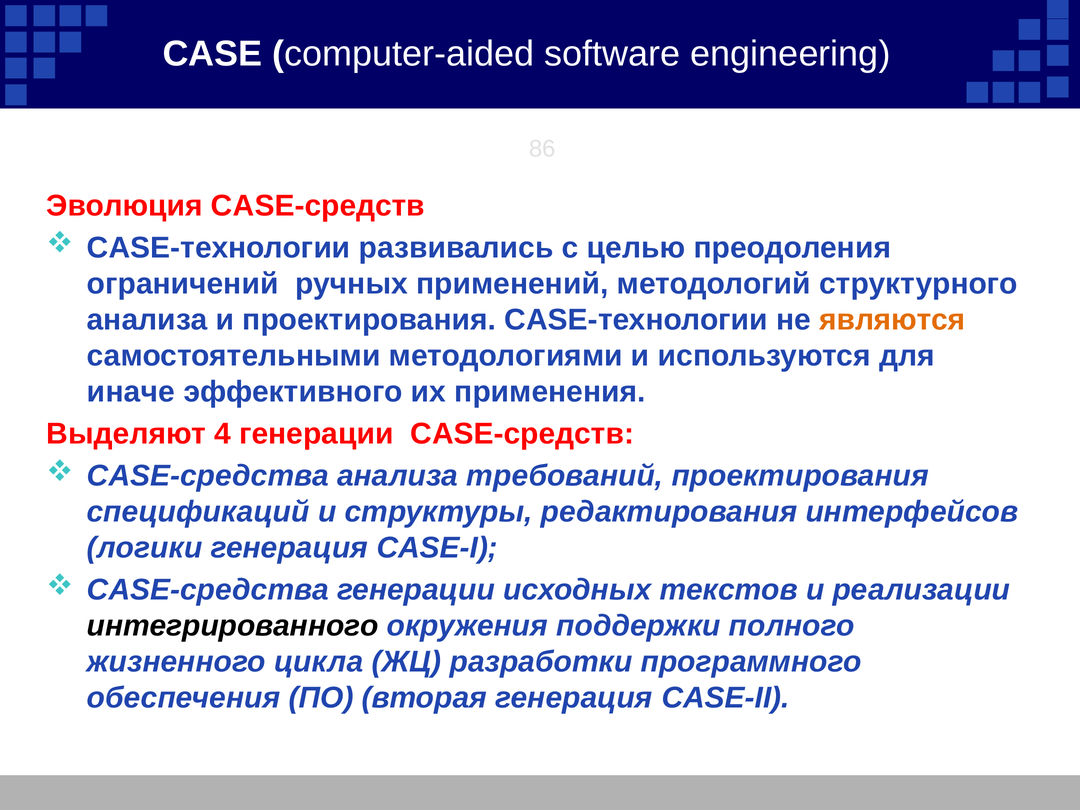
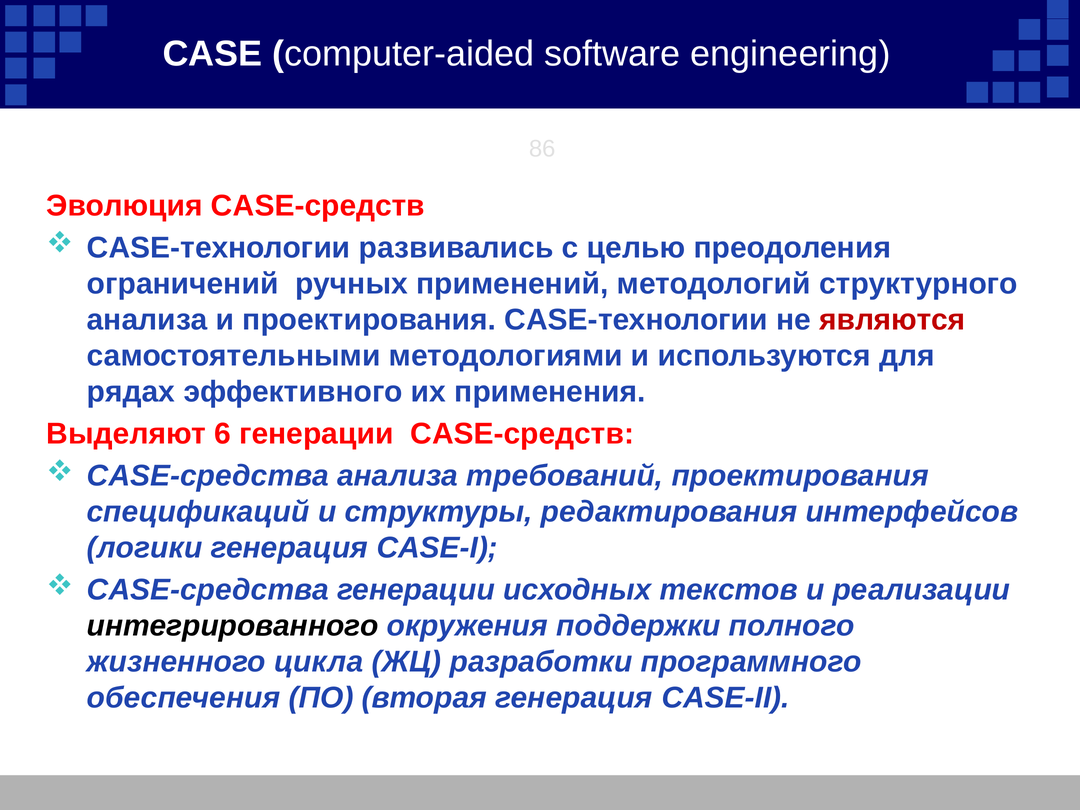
являются colour: orange -> red
иначе: иначе -> рядах
4: 4 -> 6
